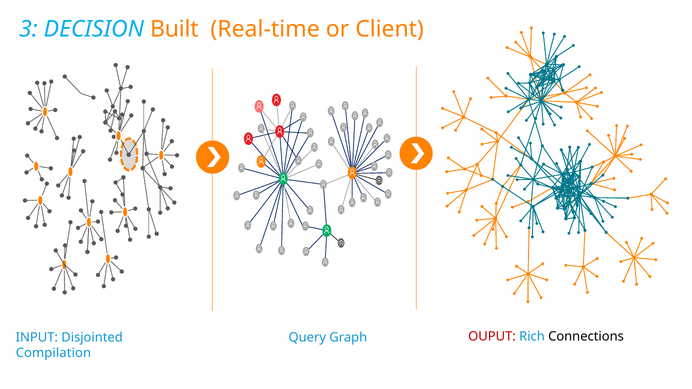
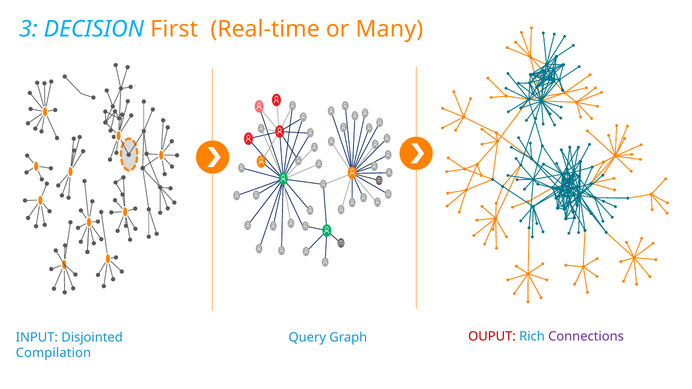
Built: Built -> First
Client: Client -> Many
Connections colour: black -> purple
